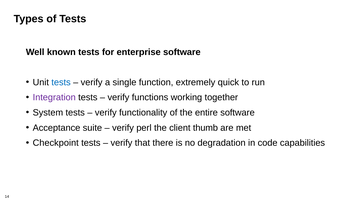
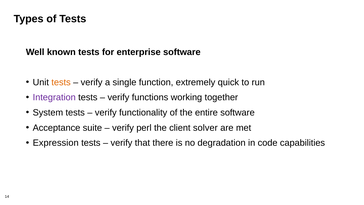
tests at (61, 82) colour: blue -> orange
thumb: thumb -> solver
Checkpoint: Checkpoint -> Expression
